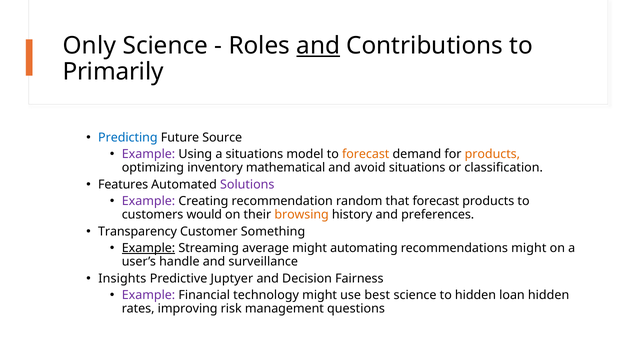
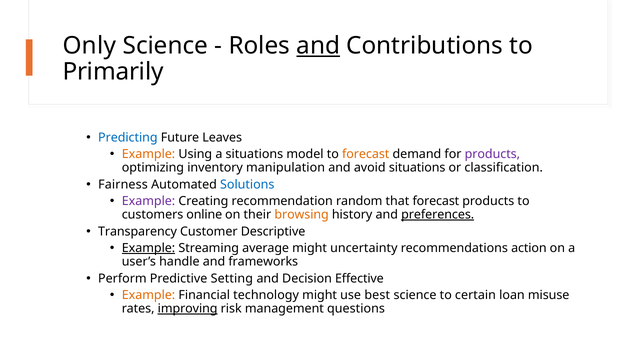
Source: Source -> Leaves
Example at (149, 154) colour: purple -> orange
products at (492, 154) colour: orange -> purple
mathematical: mathematical -> manipulation
Features: Features -> Fairness
Solutions colour: purple -> blue
would: would -> online
preferences underline: none -> present
Something: Something -> Descriptive
automating: automating -> uncertainty
recommendations might: might -> action
surveillance: surveillance -> frameworks
Insights: Insights -> Perform
Juptyer: Juptyer -> Setting
Fairness: Fairness -> Effective
Example at (149, 296) colour: purple -> orange
to hidden: hidden -> certain
loan hidden: hidden -> misuse
improving underline: none -> present
